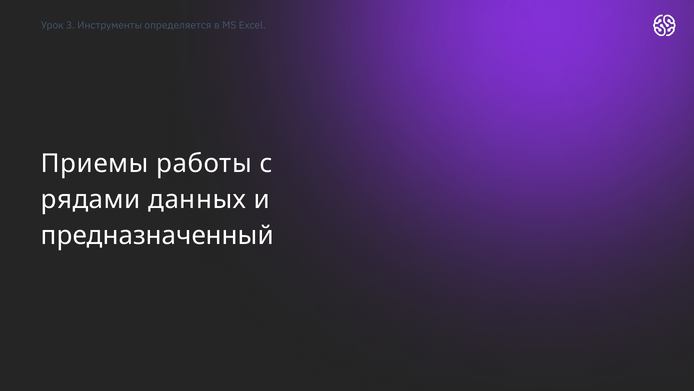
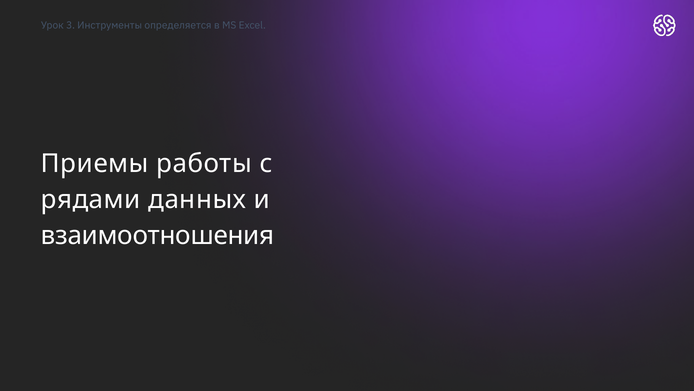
предназначенный: предназначенный -> взаимоотношения
